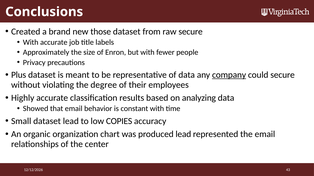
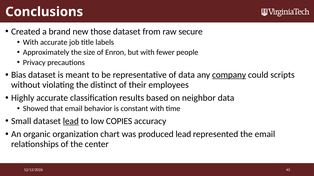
Plus: Plus -> Bias
could secure: secure -> scripts
degree: degree -> distinct
analyzing: analyzing -> neighbor
lead at (71, 121) underline: none -> present
